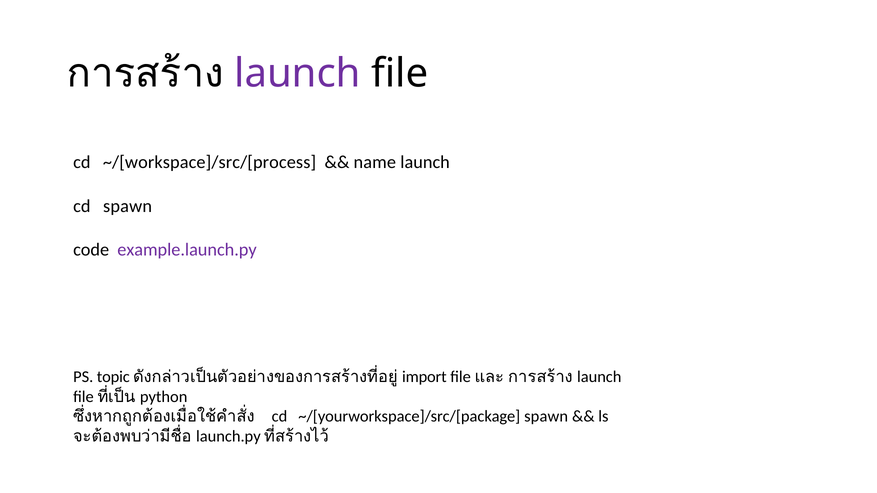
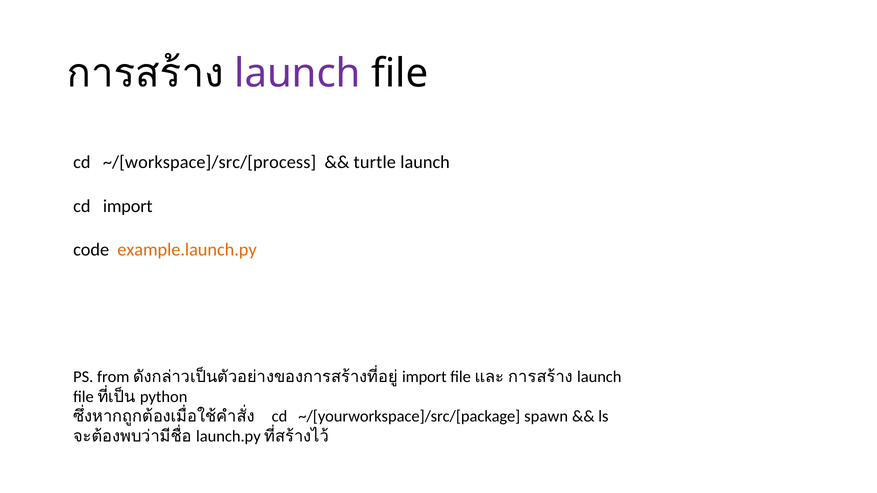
name: name -> turtle
cd spawn: spawn -> import
example.launch.py colour: purple -> orange
topic: topic -> from
